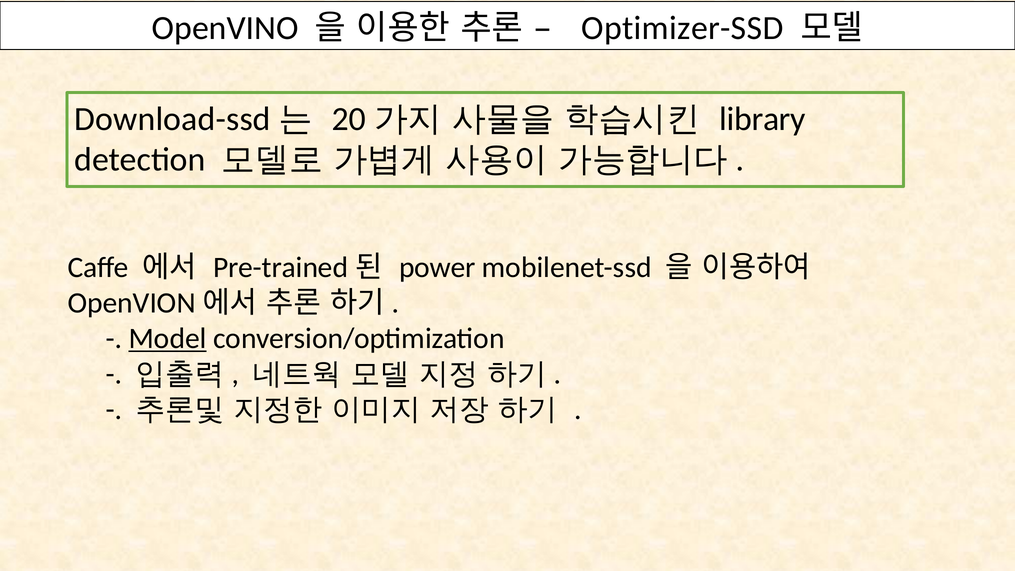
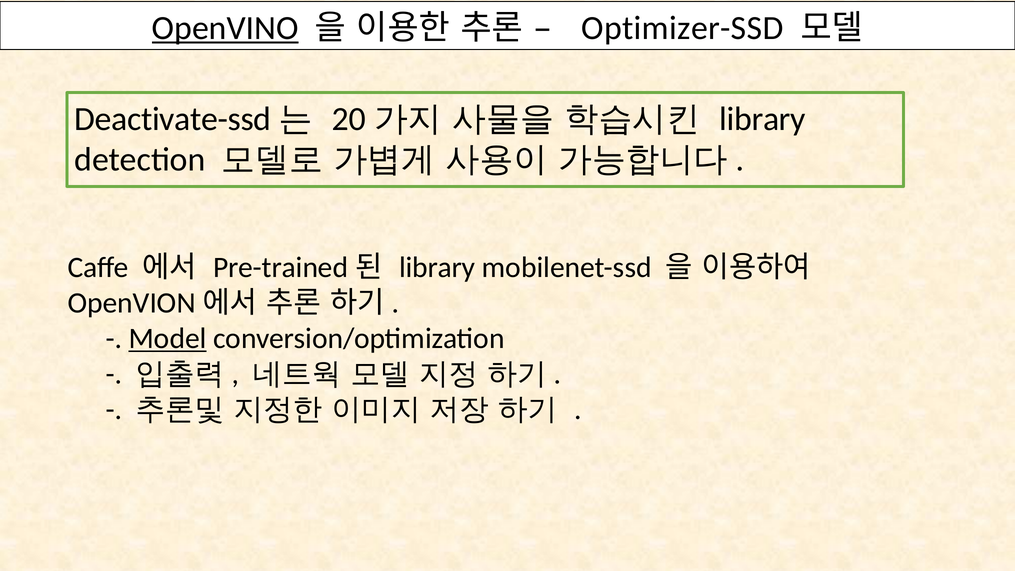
OpenVINO underline: none -> present
Download-ssd: Download-ssd -> Deactivate-ssd
power at (437, 267): power -> library
